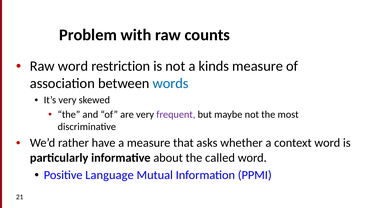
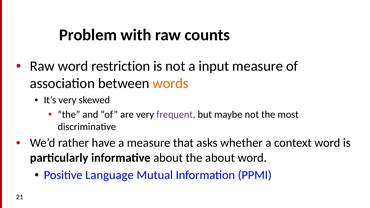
kinds: kinds -> input
words colour: blue -> orange
the called: called -> about
